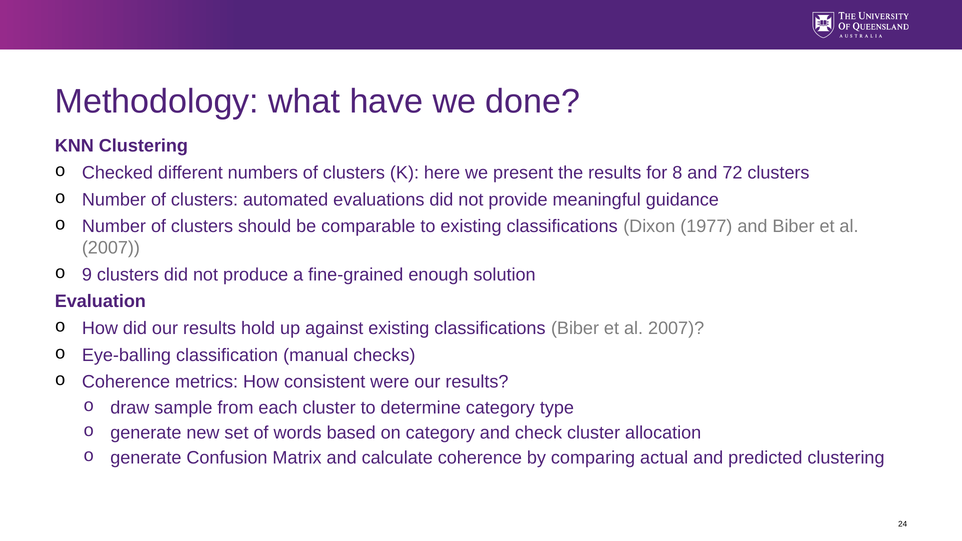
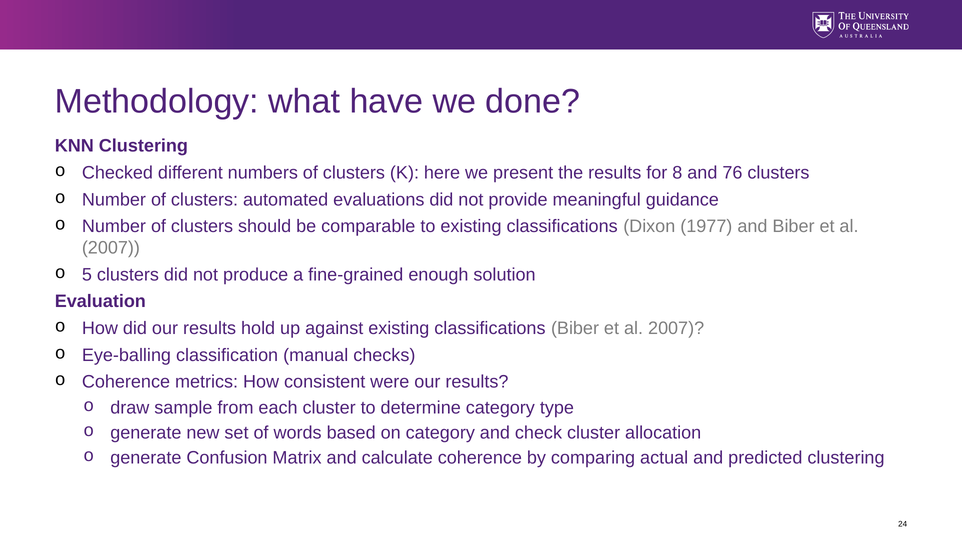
72: 72 -> 76
9: 9 -> 5
